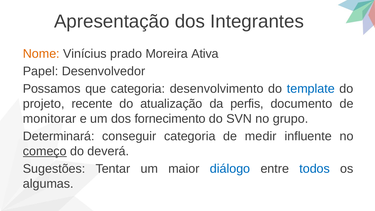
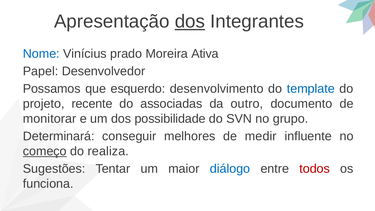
dos at (190, 22) underline: none -> present
Nome colour: orange -> blue
que categoria: categoria -> esquerdo
atualização: atualização -> associadas
perfis: perfis -> outro
fornecimento: fornecimento -> possibilidade
conseguir categoria: categoria -> melhores
deverá: deverá -> realiza
todos colour: blue -> red
algumas: algumas -> funciona
